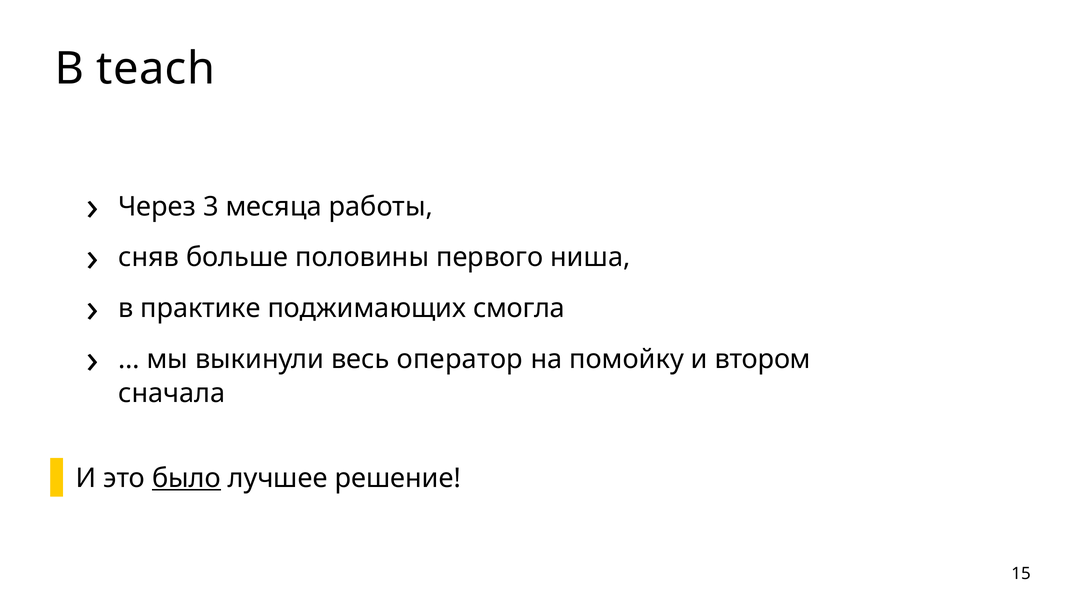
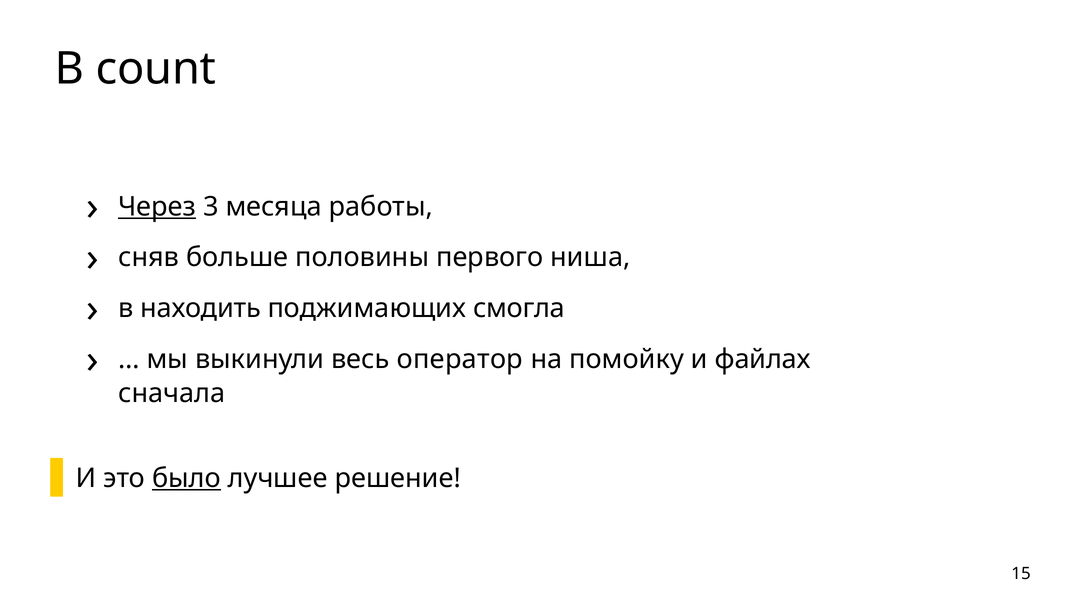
teach: teach -> count
Через underline: none -> present
практике: практике -> находить
втором: втором -> файлах
